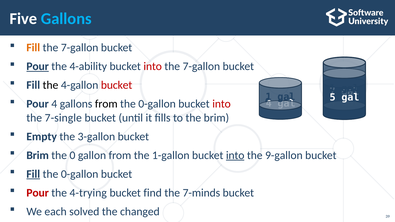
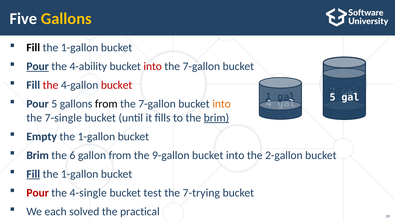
Gallons at (66, 19) colour: light blue -> yellow
Fill at (33, 48) colour: orange -> black
7-gallon at (80, 48): 7-gallon -> 1-gallon
the at (50, 85) colour: black -> red
Pour 4: 4 -> 5
0-gallon at (157, 104): 0-gallon -> 7-gallon
into at (222, 104) colour: red -> orange
brim at (216, 118) underline: none -> present
Empty the 3-gallon: 3-gallon -> 1-gallon
the 0: 0 -> 6
1-gallon: 1-gallon -> 9-gallon
into at (235, 155) underline: present -> none
9-gallon: 9-gallon -> 2-gallon
0-gallon at (80, 174): 0-gallon -> 1-gallon
4-trying: 4-trying -> 4-single
find: find -> test
7-minds: 7-minds -> 7-trying
changed: changed -> practical
